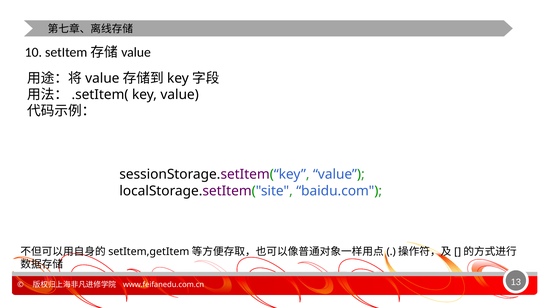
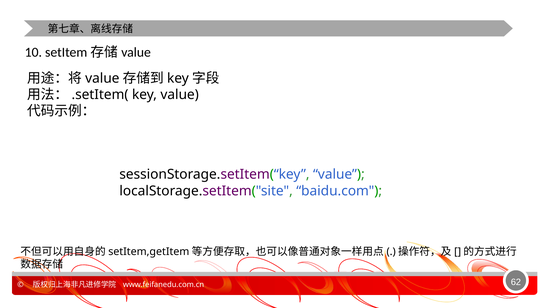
13: 13 -> 62
